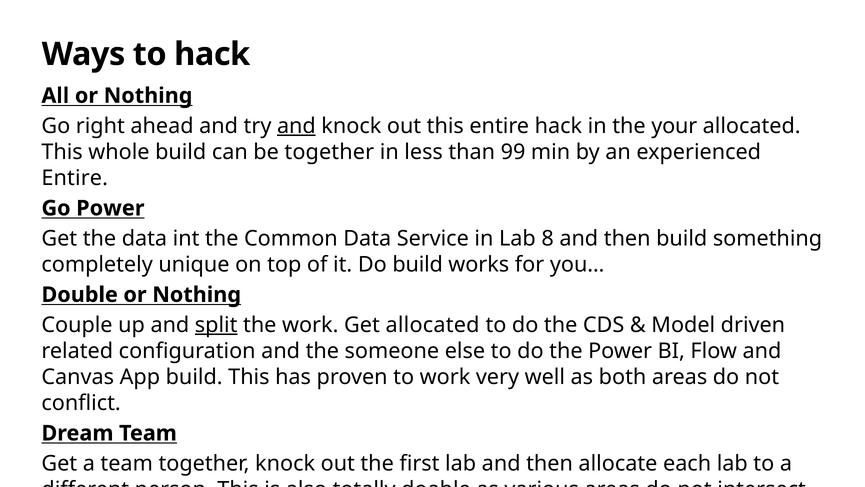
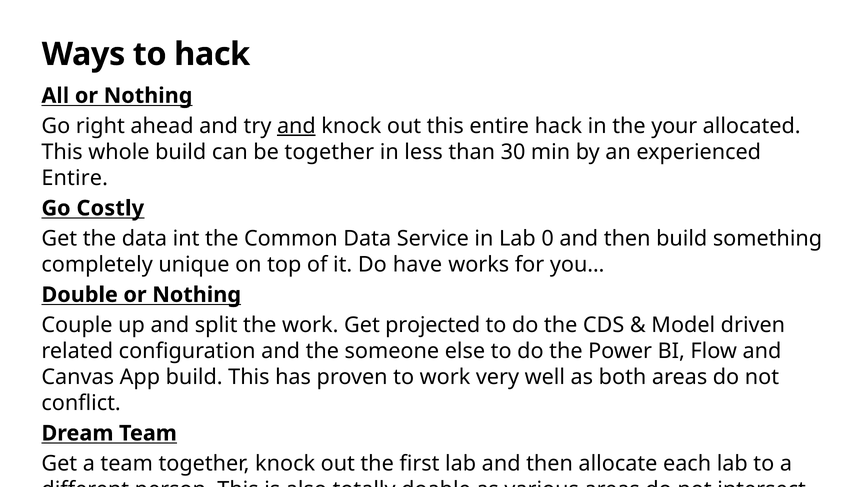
99: 99 -> 30
Go Power: Power -> Costly
8: 8 -> 0
Do build: build -> have
split underline: present -> none
Get allocated: allocated -> projected
